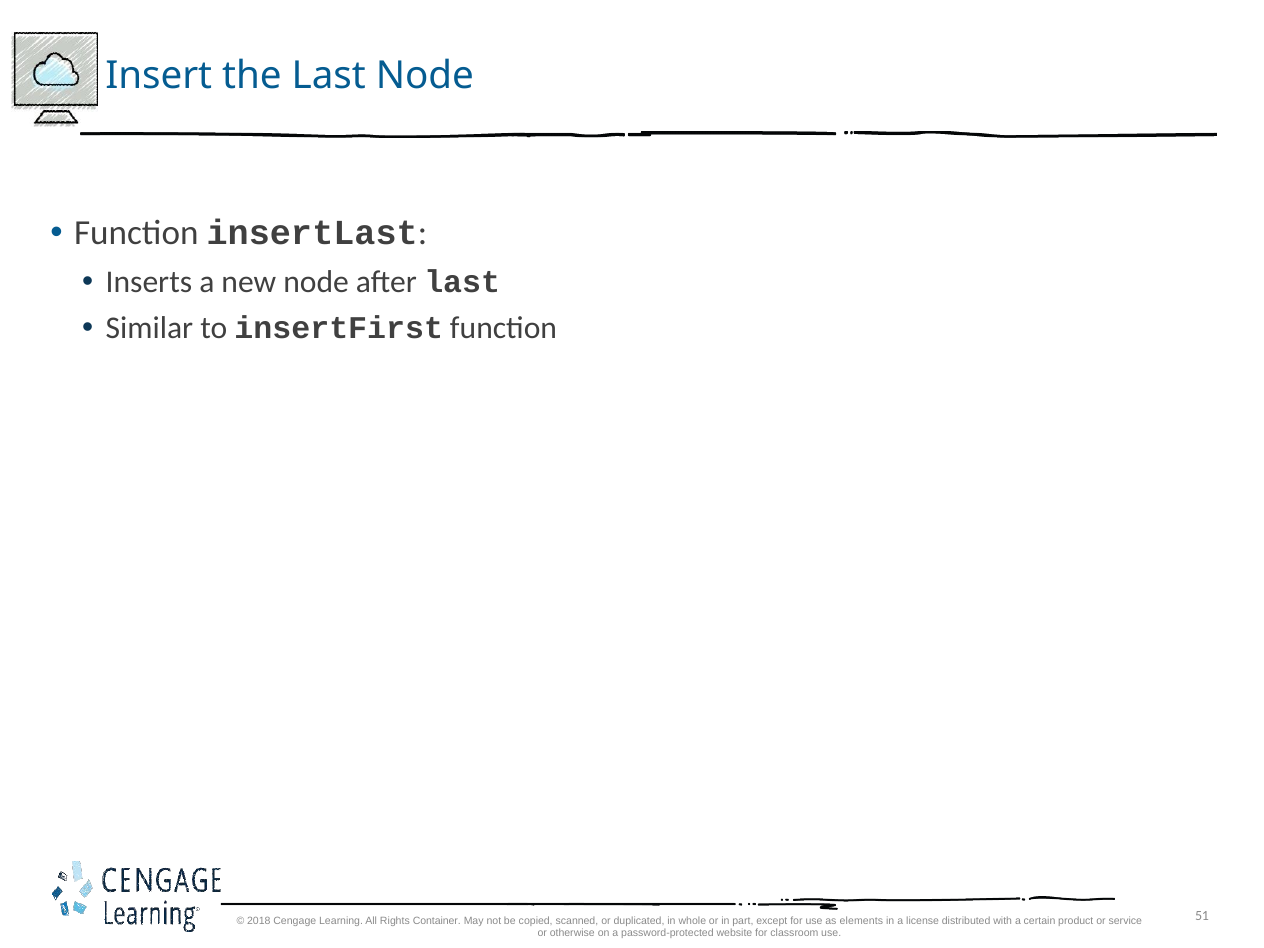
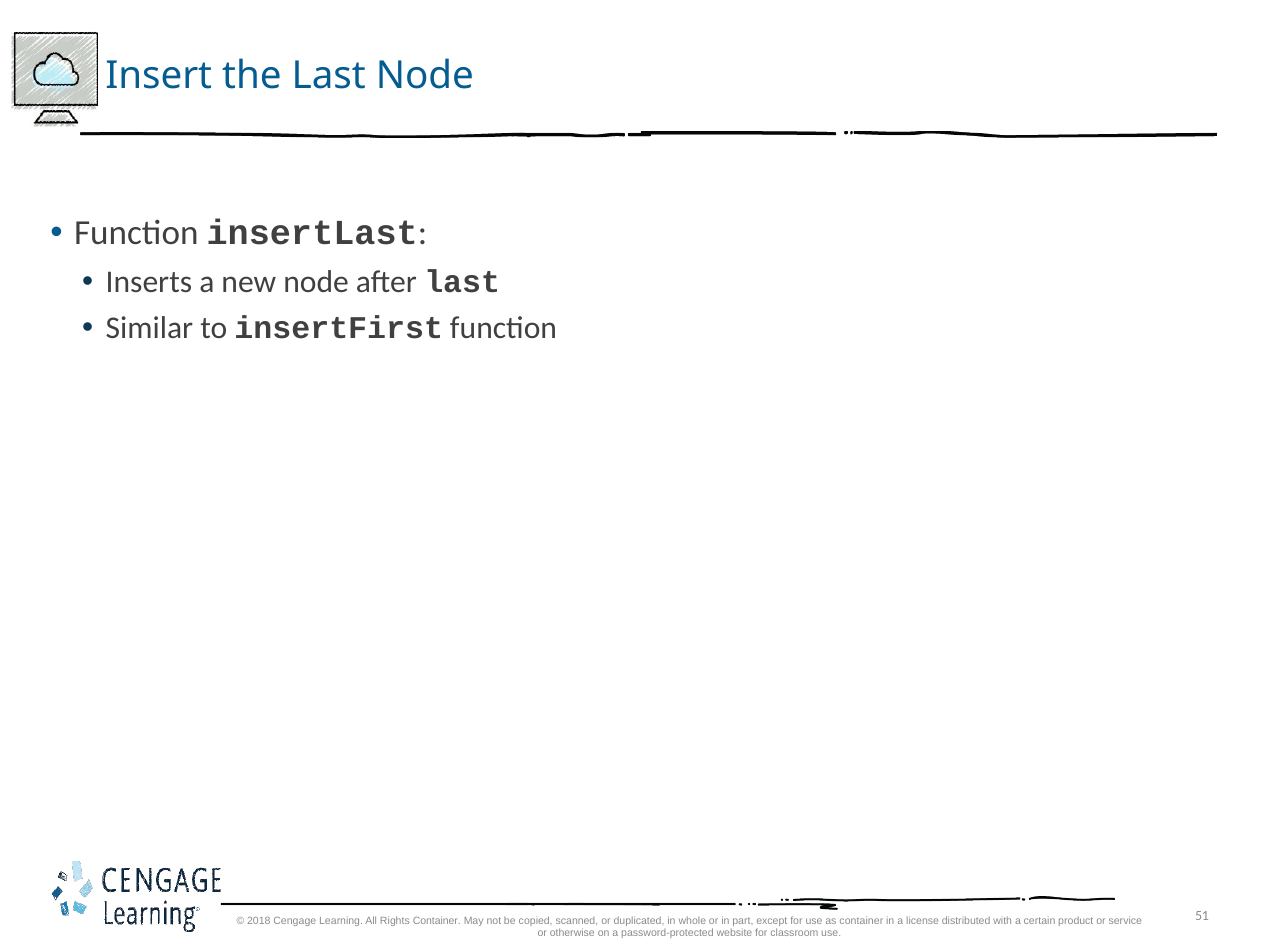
as elements: elements -> container
